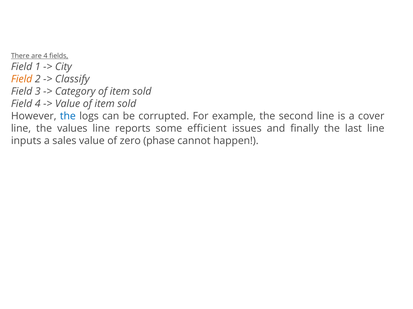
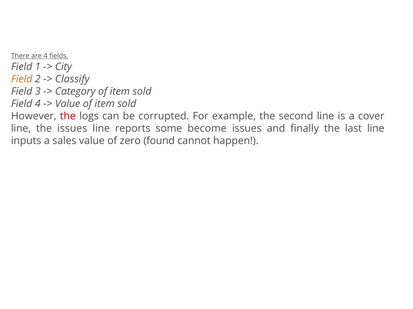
the at (68, 116) colour: blue -> red
the values: values -> issues
efficient: efficient -> become
phase: phase -> found
